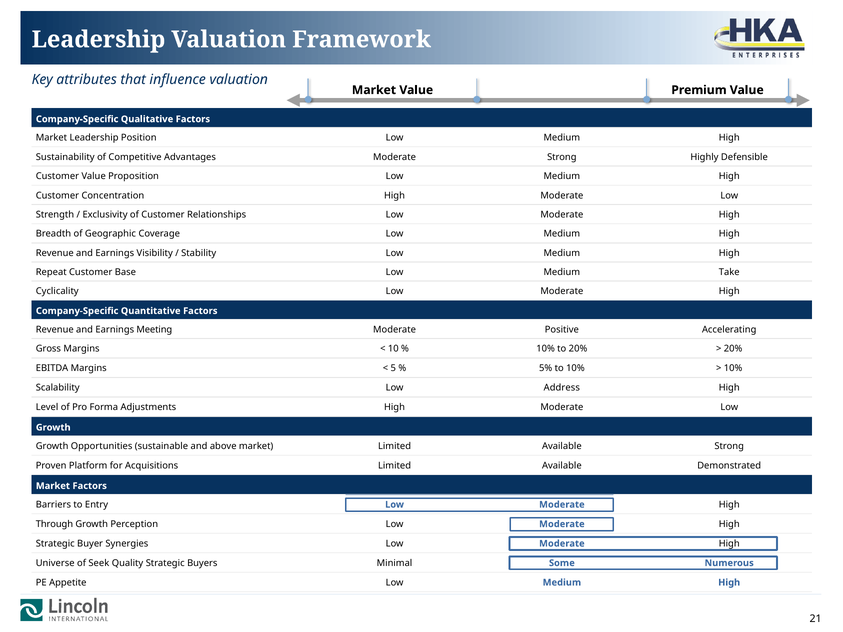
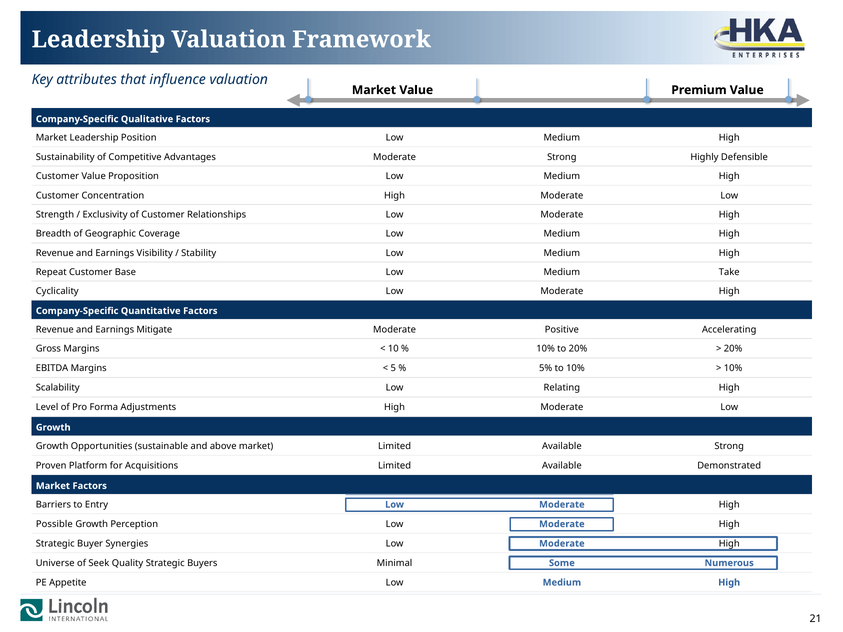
Meeting: Meeting -> Mitigate
Address: Address -> Relating
Through: Through -> Possible
